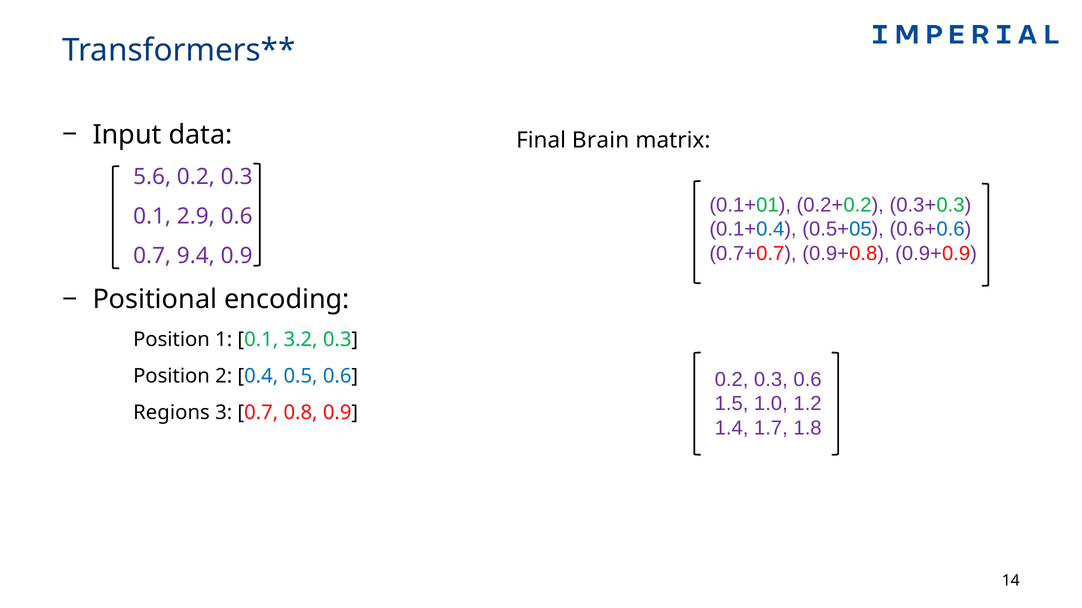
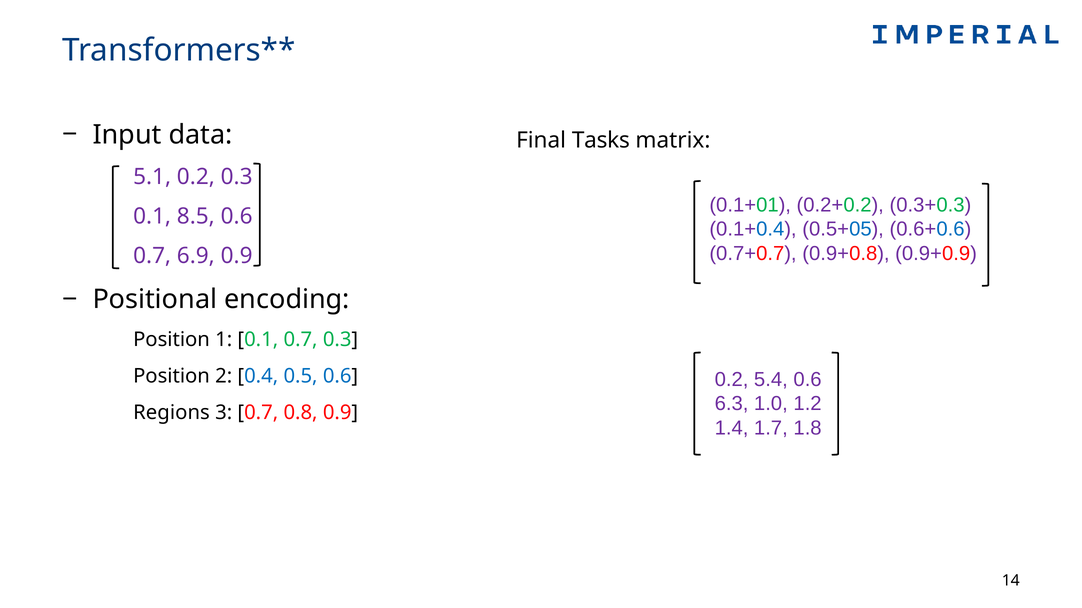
Brain: Brain -> Tasks
5.6: 5.6 -> 5.1
2.9: 2.9 -> 8.5
9.4: 9.4 -> 6.9
0.1 3.2: 3.2 -> 0.7
0.3 at (771, 380): 0.3 -> 5.4
1.5: 1.5 -> 6.3
